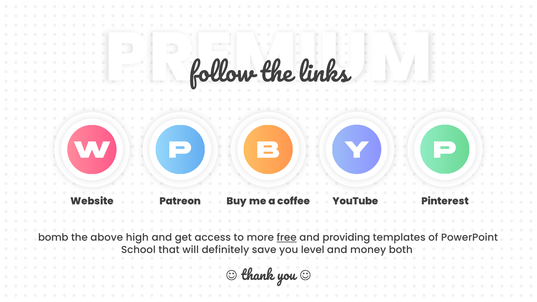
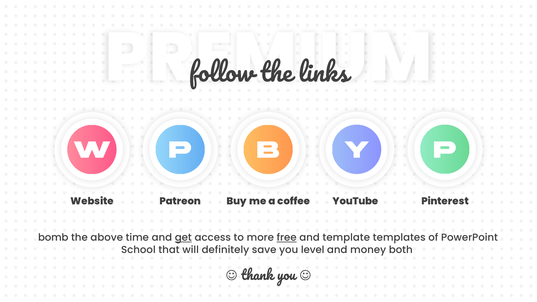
high: high -> time
get underline: none -> present
providing: providing -> template
